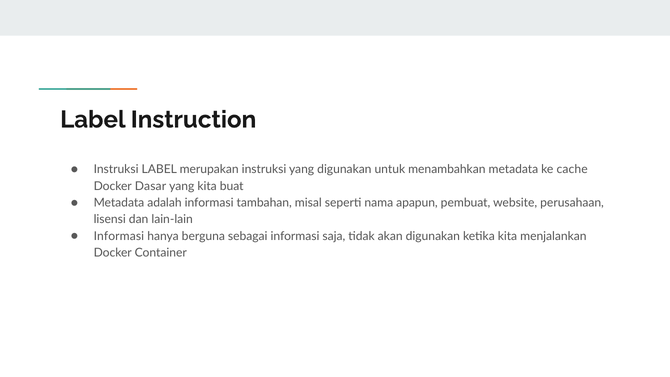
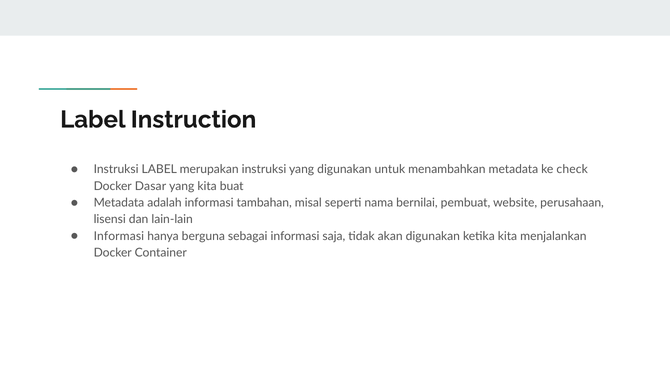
cache: cache -> check
apapun: apapun -> bernilai
